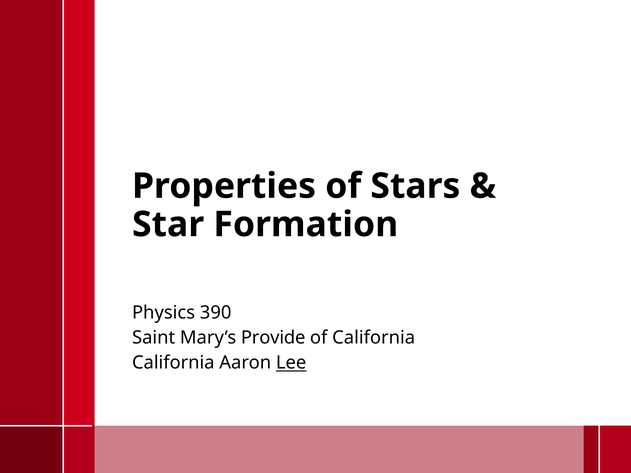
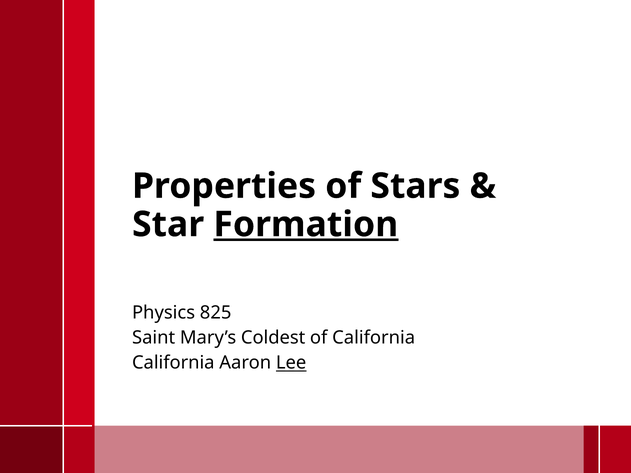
Formation underline: none -> present
390: 390 -> 825
Provide: Provide -> Coldest
